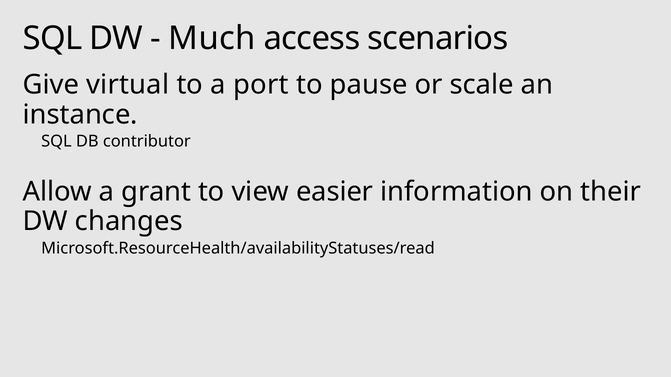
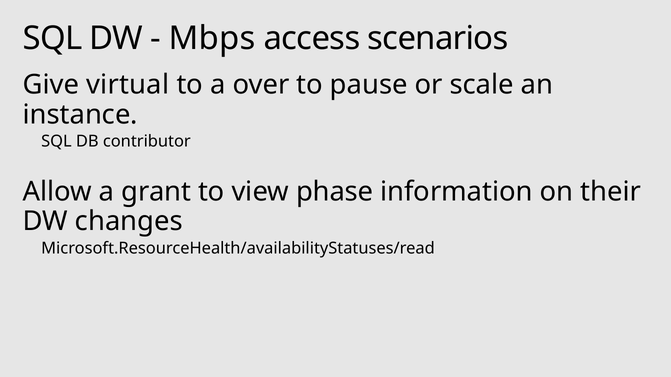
Much: Much -> Mbps
port: port -> over
easier: easier -> phase
